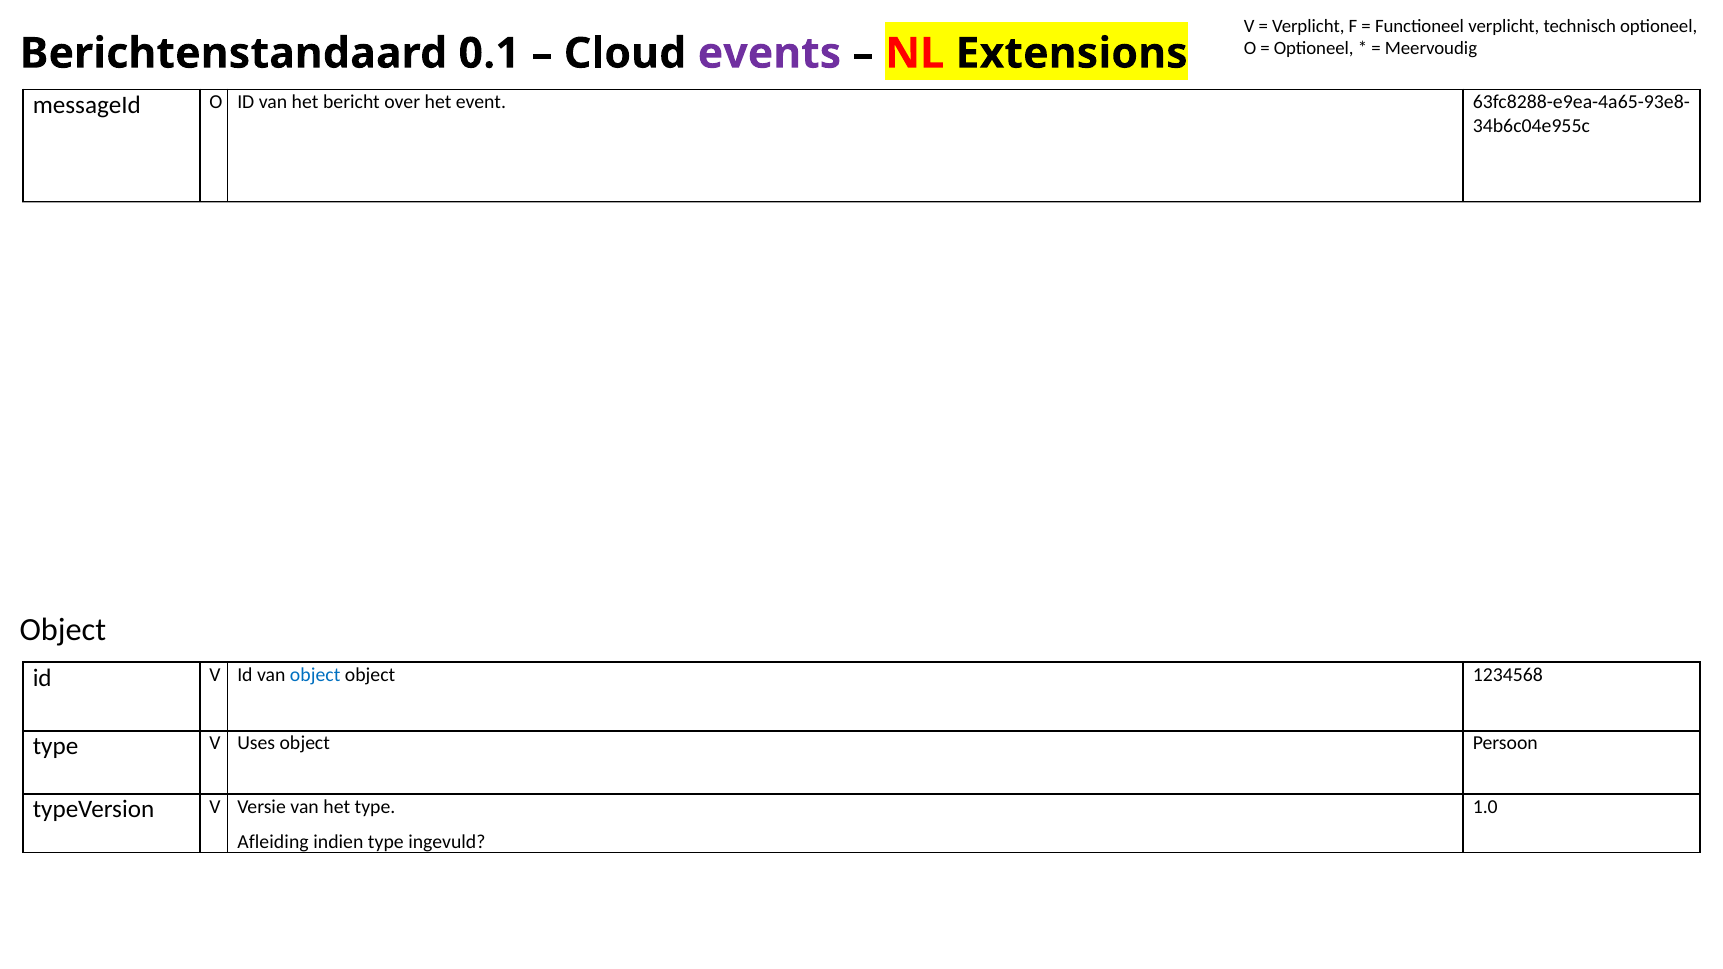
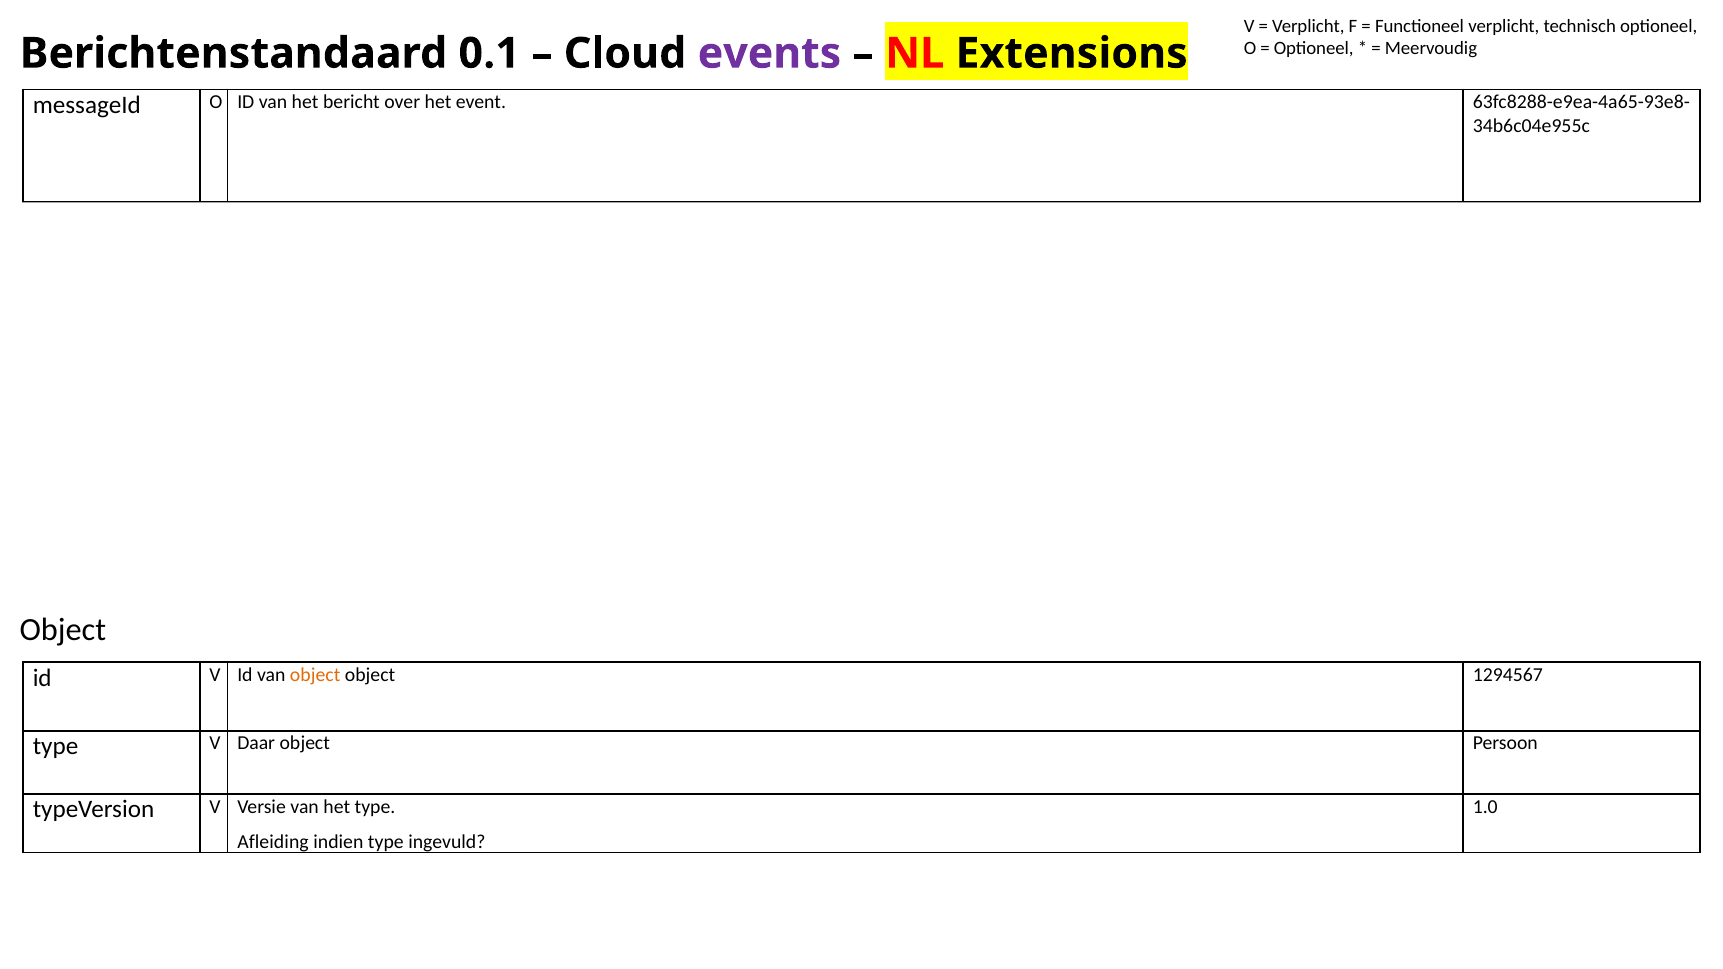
object at (315, 675) colour: blue -> orange
1234568: 1234568 -> 1294567
Uses: Uses -> Daar
